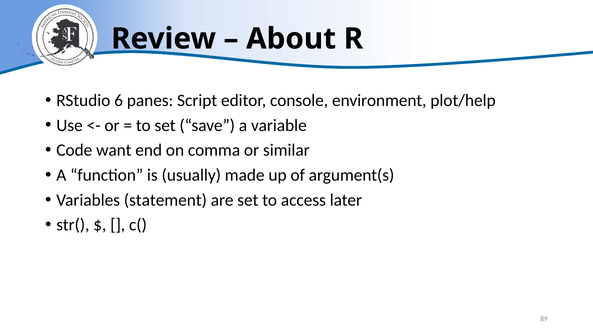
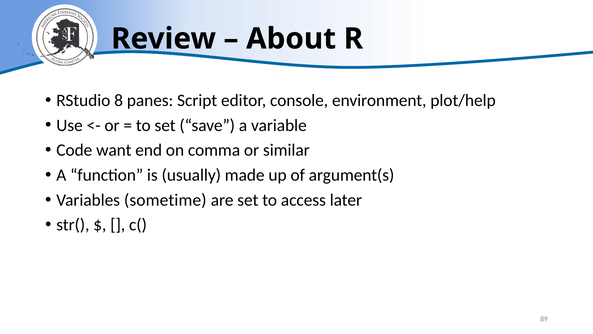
6: 6 -> 8
statement: statement -> sometime
